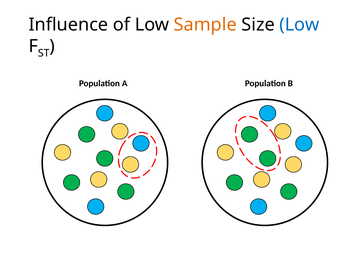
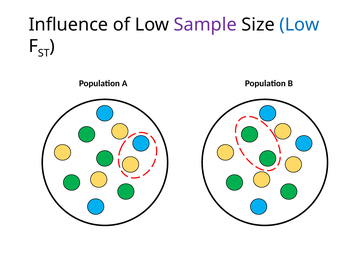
Sample colour: orange -> purple
